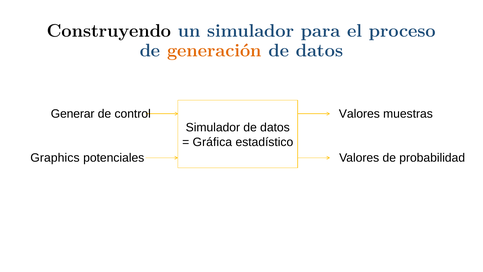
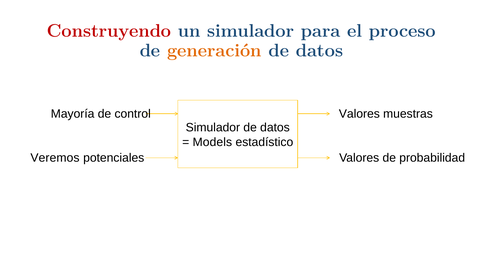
Construyendo colour: black -> red
Generar: Generar -> Mayoría
Gráfica: Gráfica -> Models
Graphics: Graphics -> Veremos
